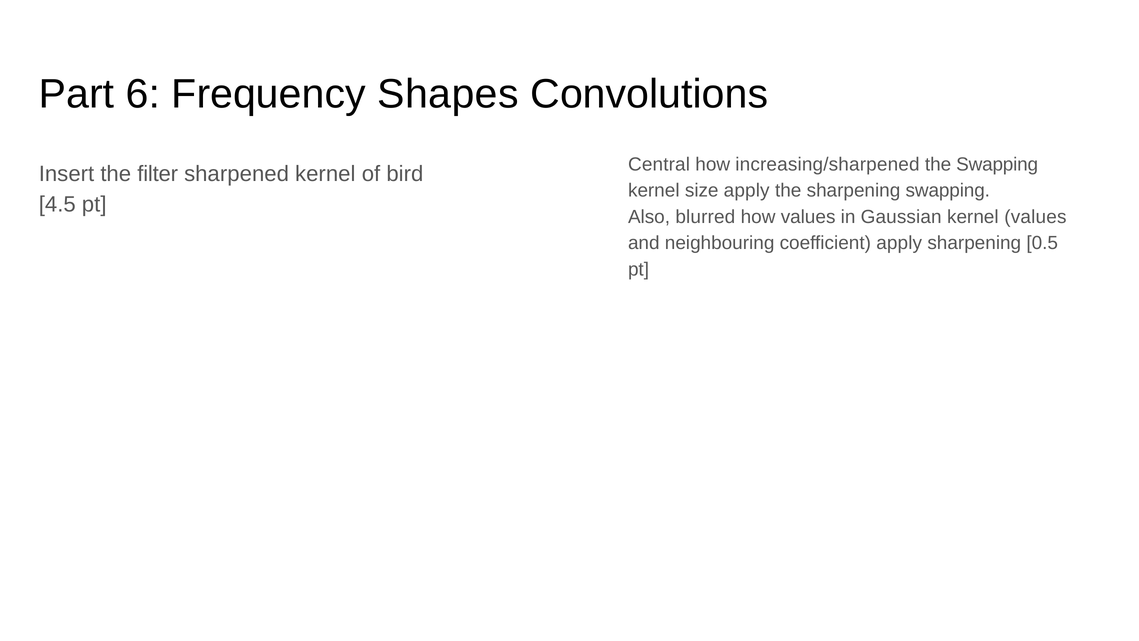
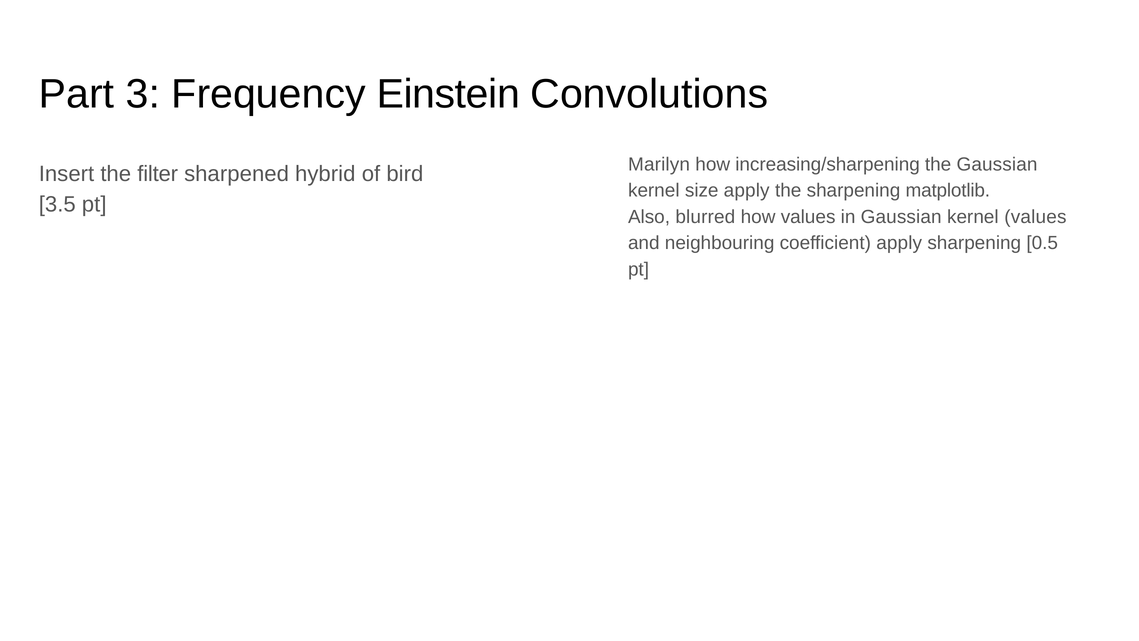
6: 6 -> 3
Shapes: Shapes -> Einstein
Central: Central -> Marilyn
increasing/sharpened: increasing/sharpened -> increasing/sharpening
the Swapping: Swapping -> Gaussian
sharpened kernel: kernel -> hybrid
sharpening swapping: swapping -> matplotlib
4.5: 4.5 -> 3.5
